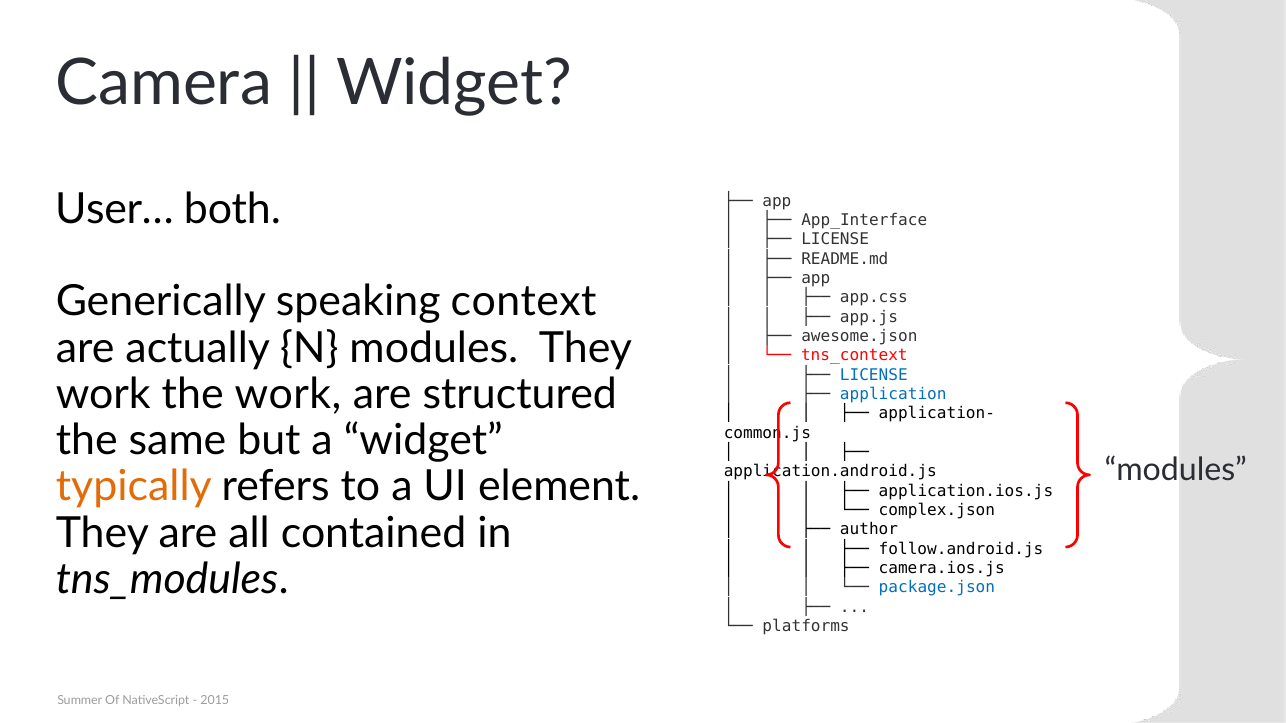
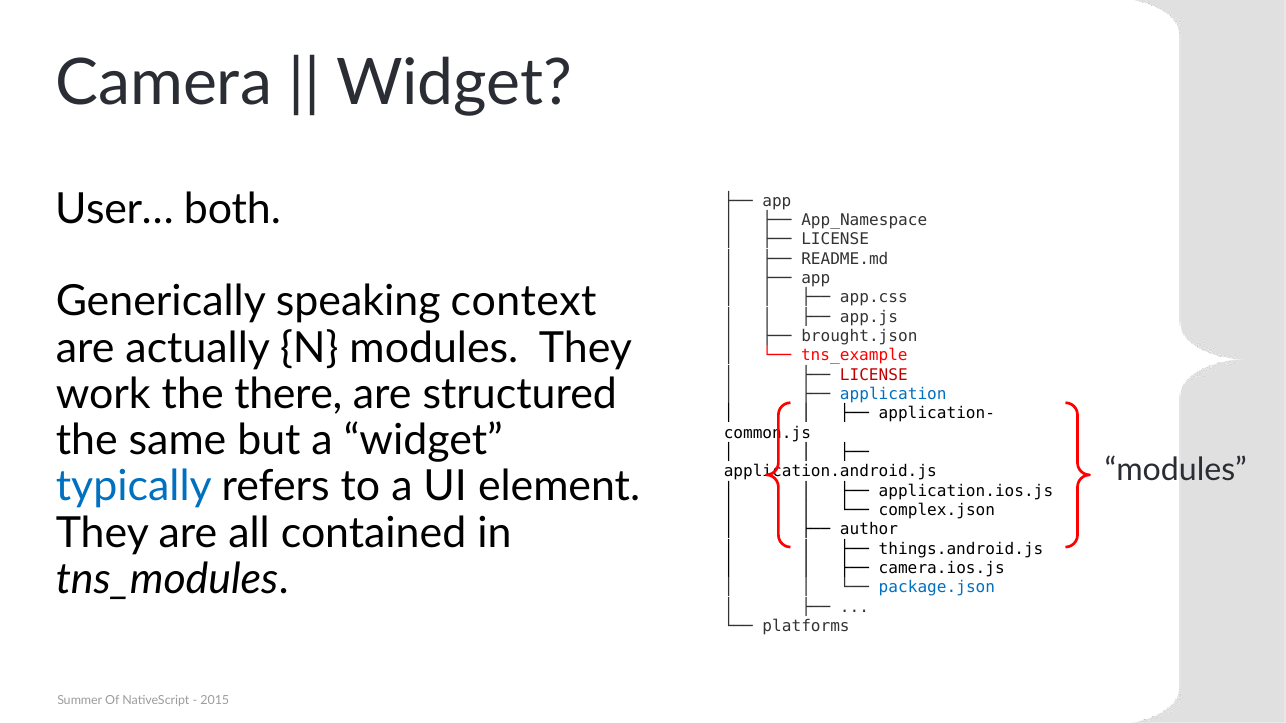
App_Interface: App_Interface -> App_Namespace
awesome.json: awesome.json -> brought.json
tns_context: tns_context -> tns_example
LICENSE at (874, 375) colour: blue -> red
the work: work -> there
typically colour: orange -> blue
follow.android.js: follow.android.js -> things.android.js
